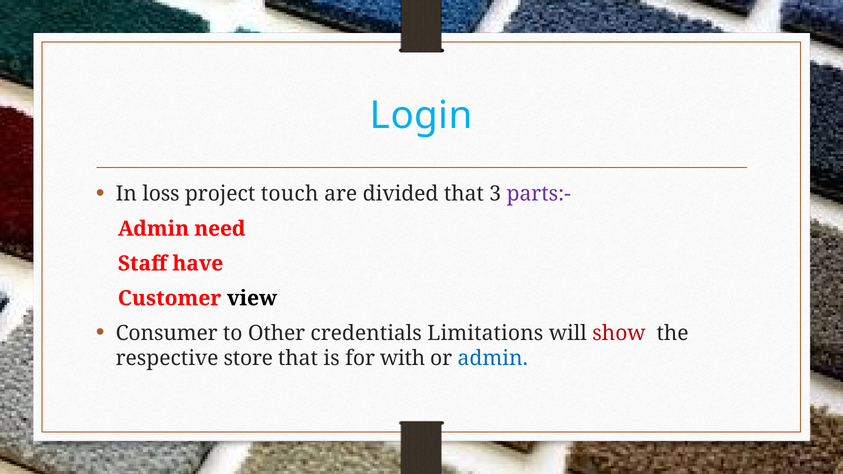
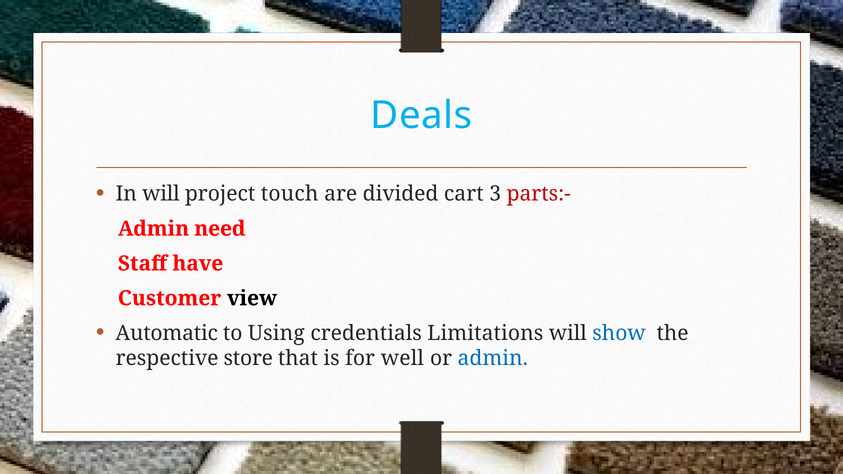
Login: Login -> Deals
In loss: loss -> will
divided that: that -> cart
parts:- colour: purple -> red
Consumer: Consumer -> Automatic
Other: Other -> Using
show colour: red -> blue
with: with -> well
